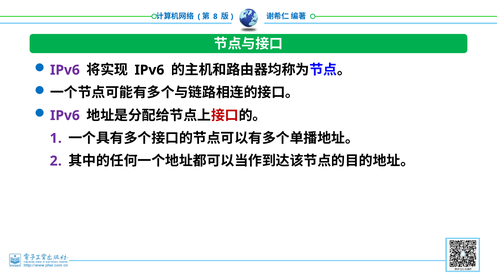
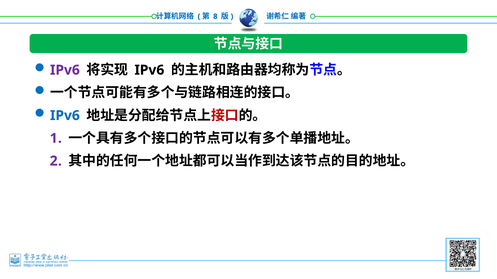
IPv6 at (65, 116) colour: purple -> blue
